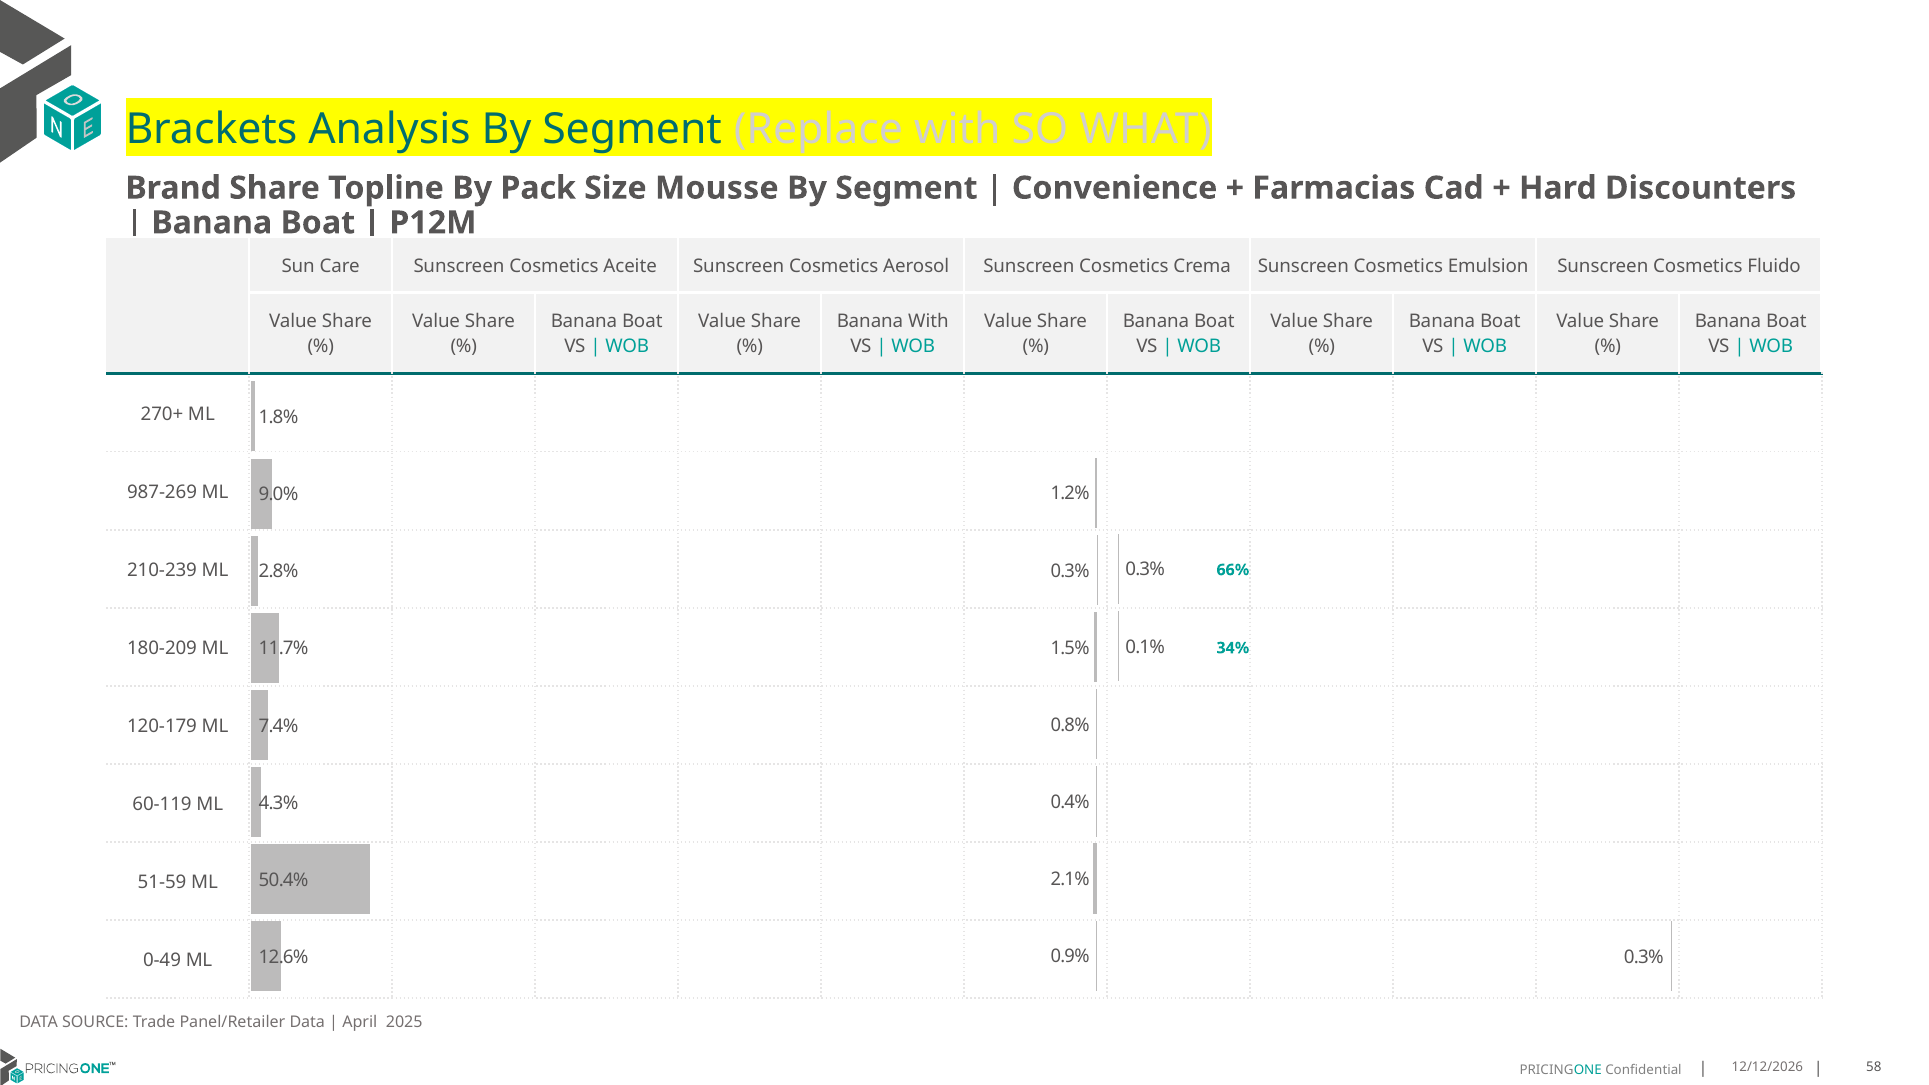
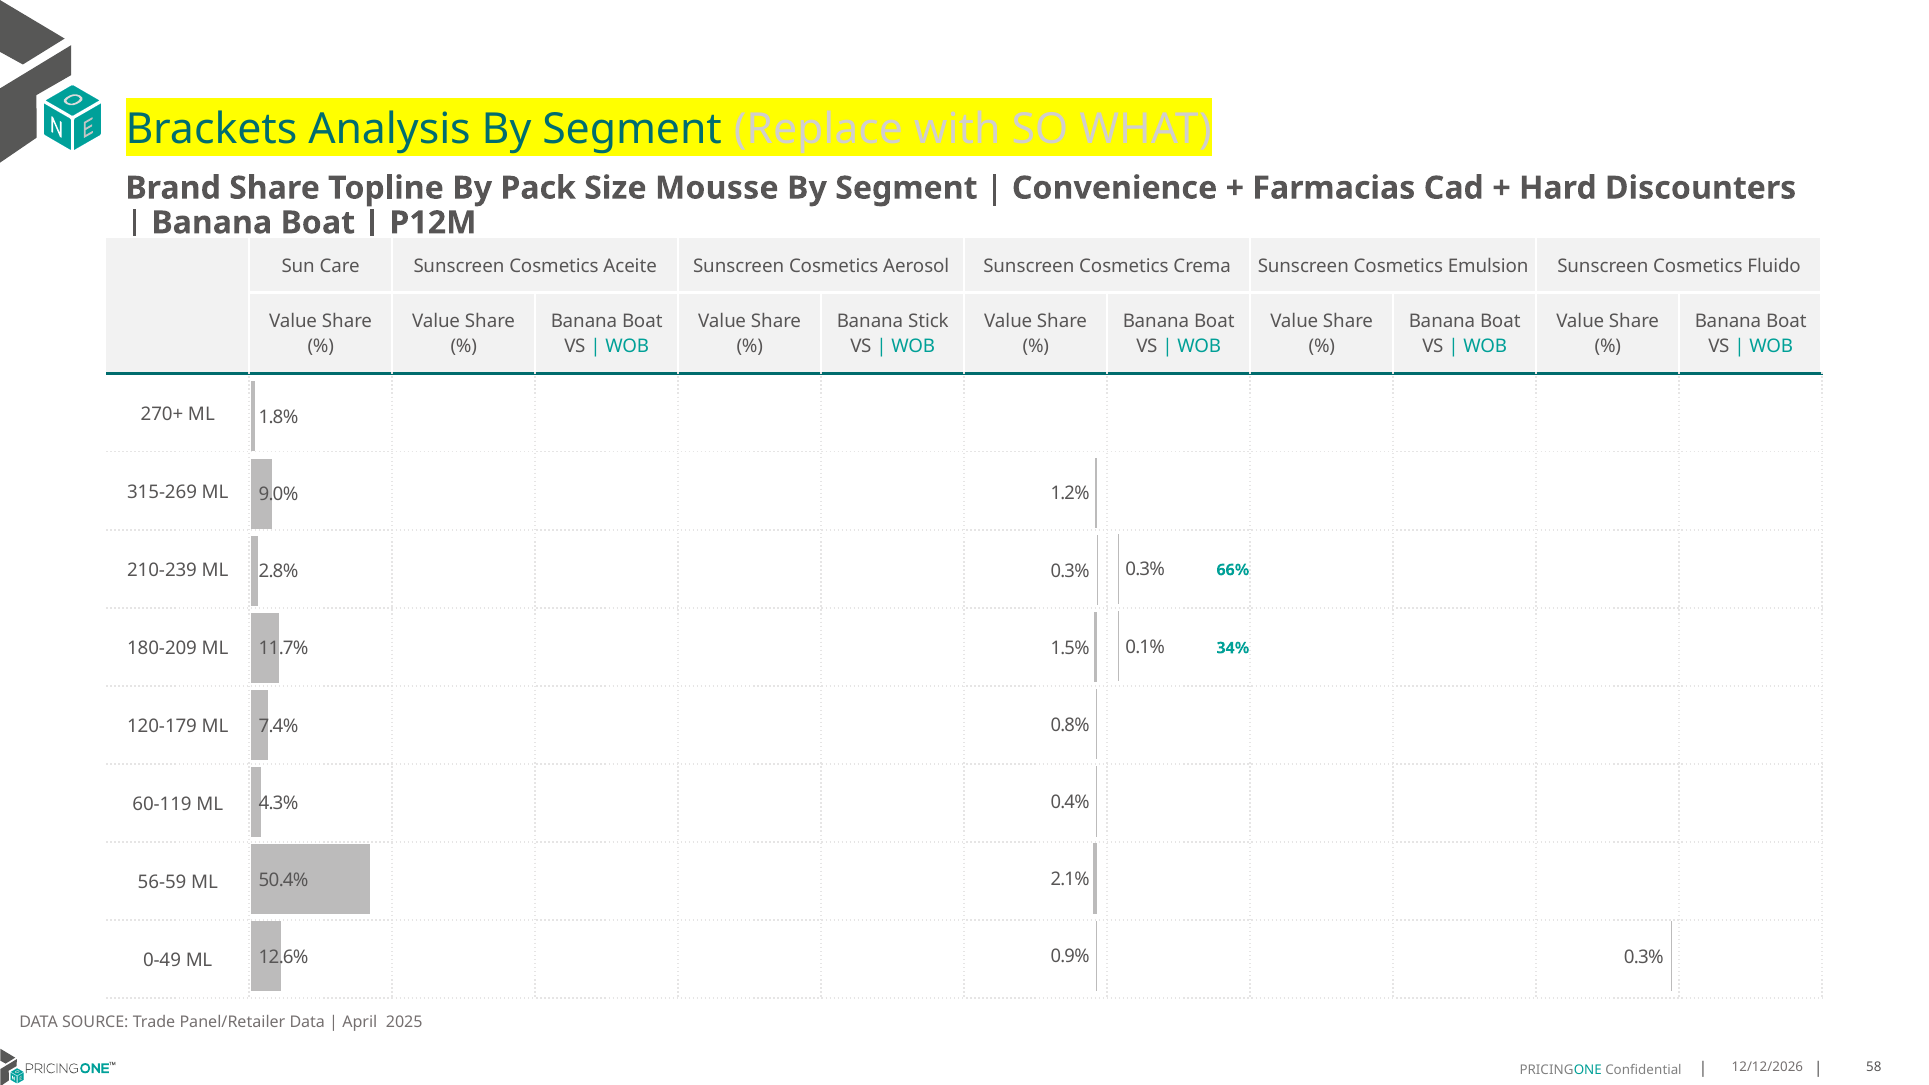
Banana With: With -> Stick
987-269: 987-269 -> 315-269
51-59: 51-59 -> 56-59
